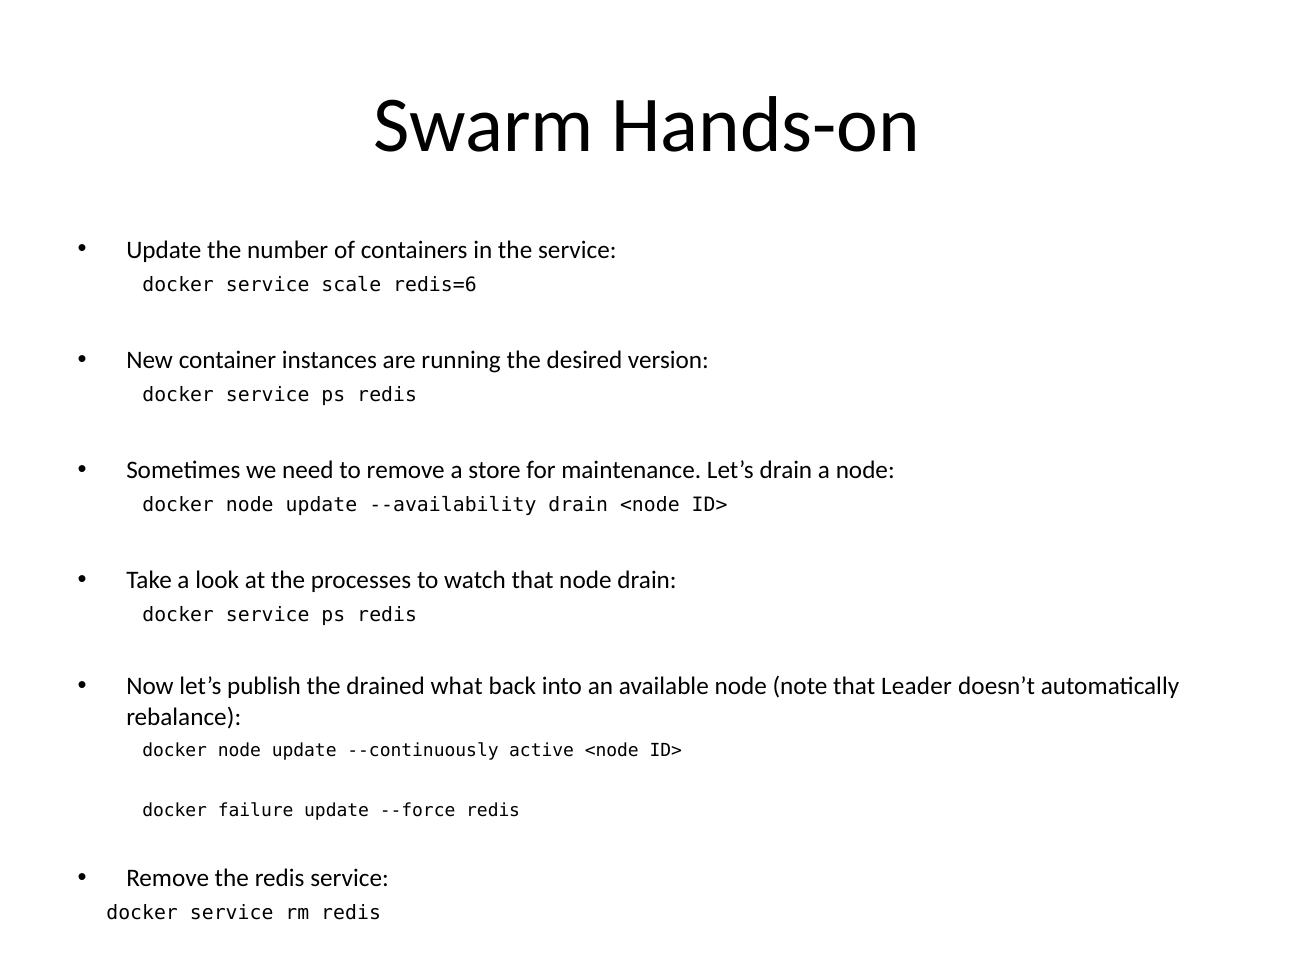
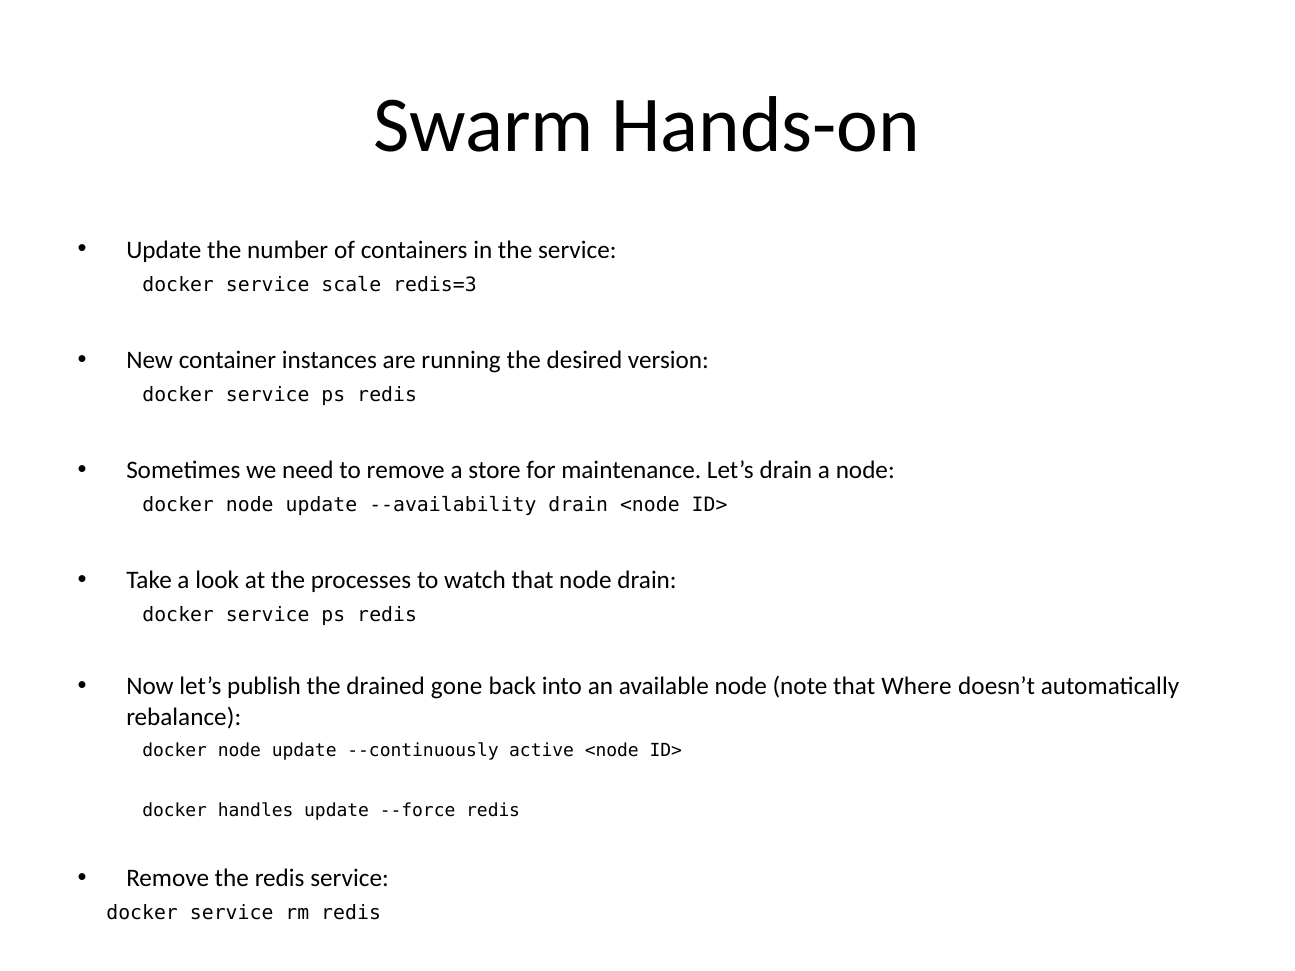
redis=6: redis=6 -> redis=3
what: what -> gone
Leader: Leader -> Where
failure: failure -> handles
